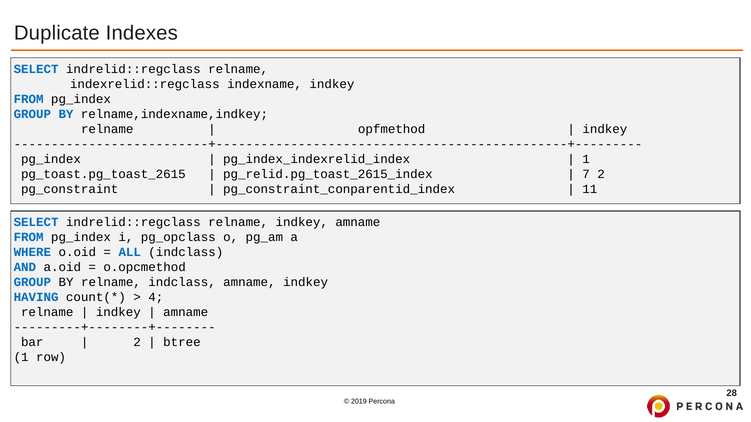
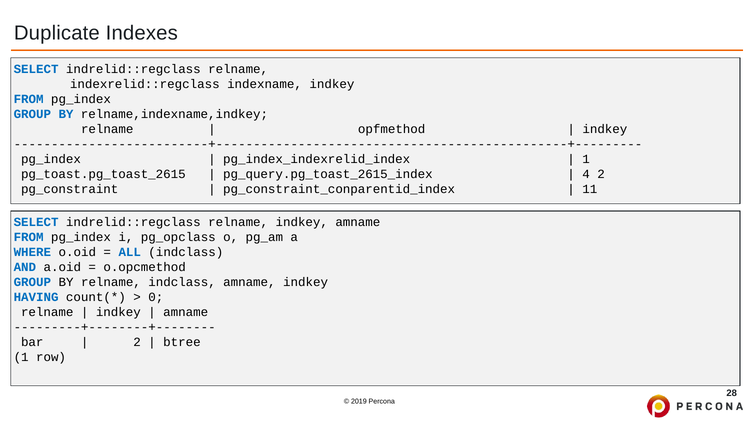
pg_relid.pg_toast_2615_index: pg_relid.pg_toast_2615_index -> pg_query.pg_toast_2615_index
7: 7 -> 4
4: 4 -> 0
